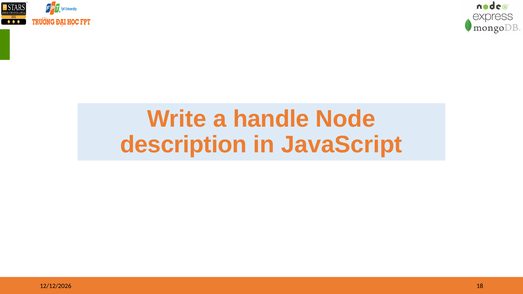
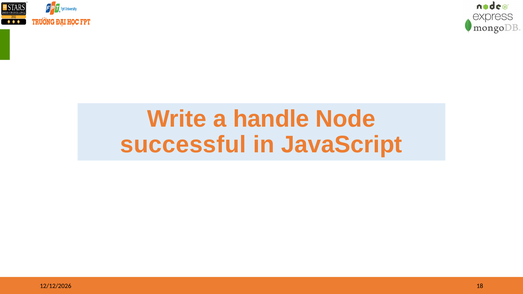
description: description -> successful
